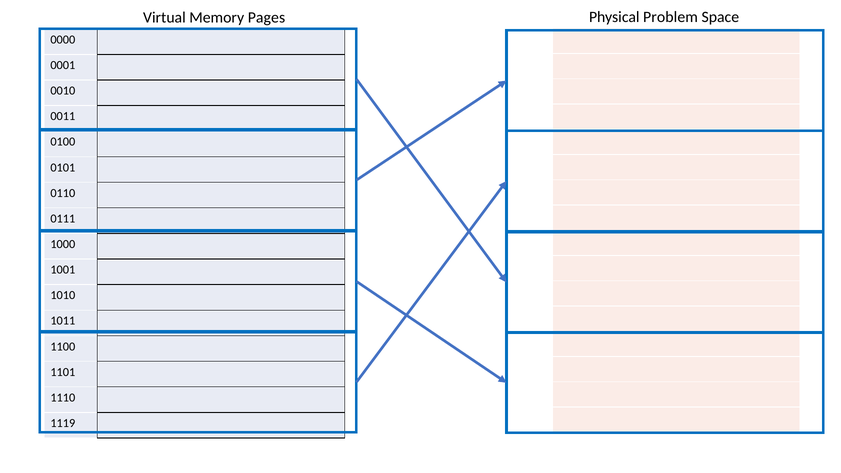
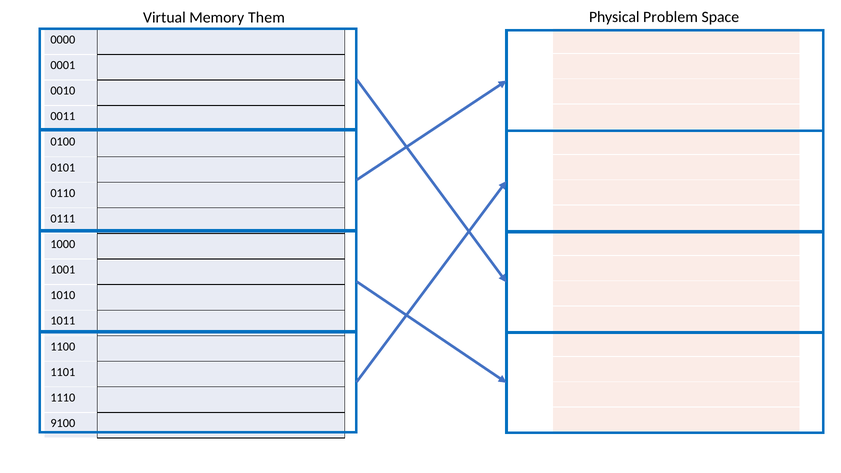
Pages: Pages -> Them
1119: 1119 -> 9100
